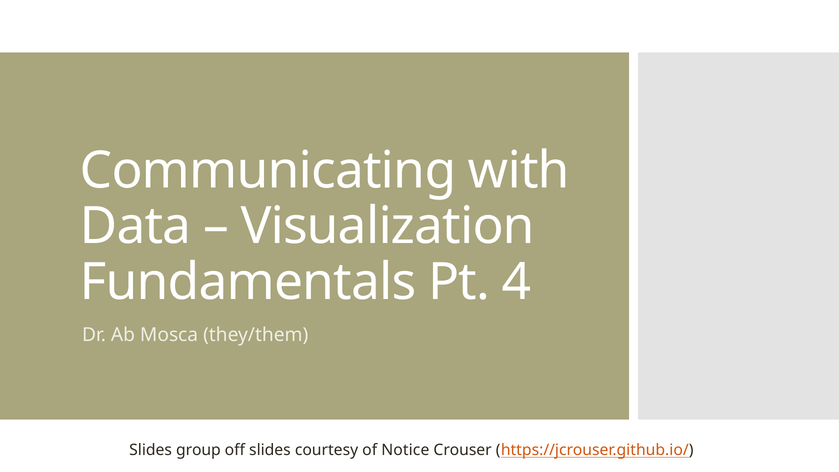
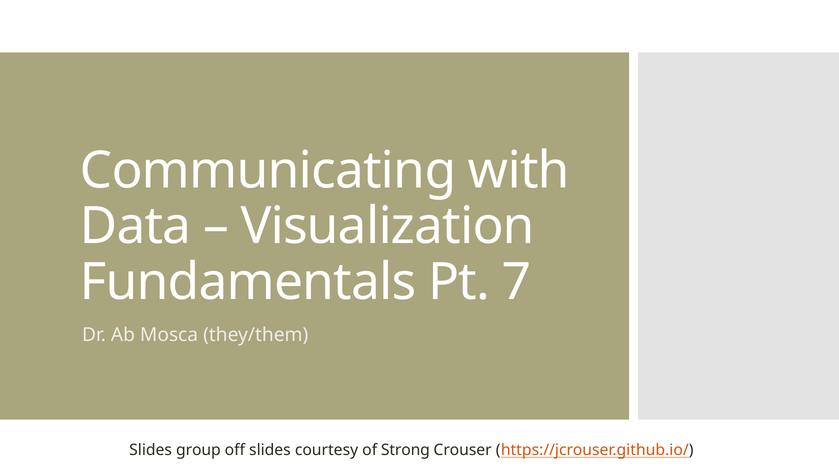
4: 4 -> 7
Notice: Notice -> Strong
